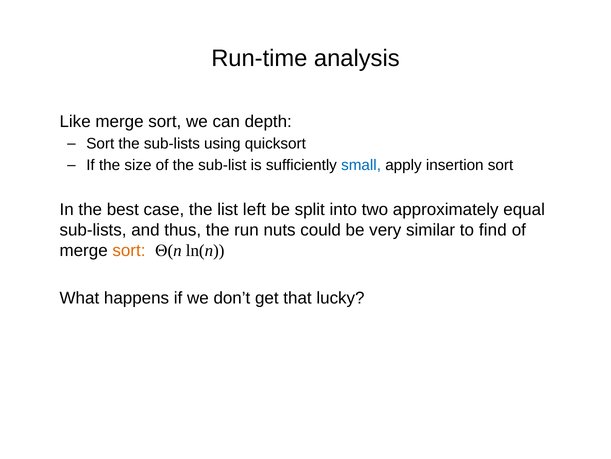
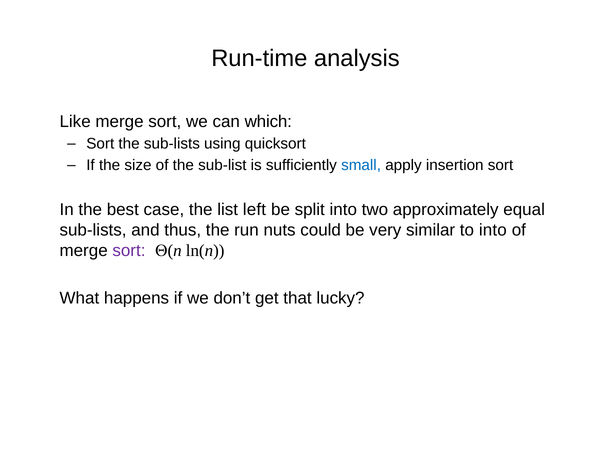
depth: depth -> which
to find: find -> into
sort at (129, 250) colour: orange -> purple
